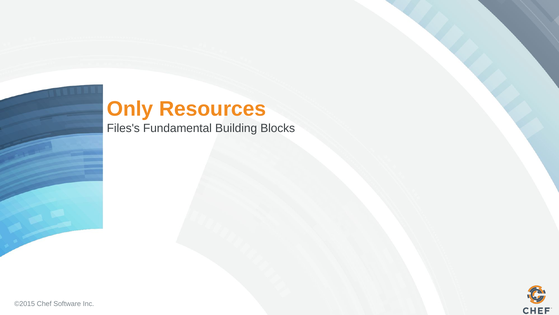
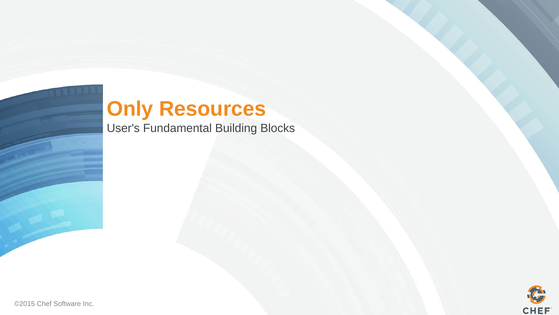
Files's: Files's -> User's
